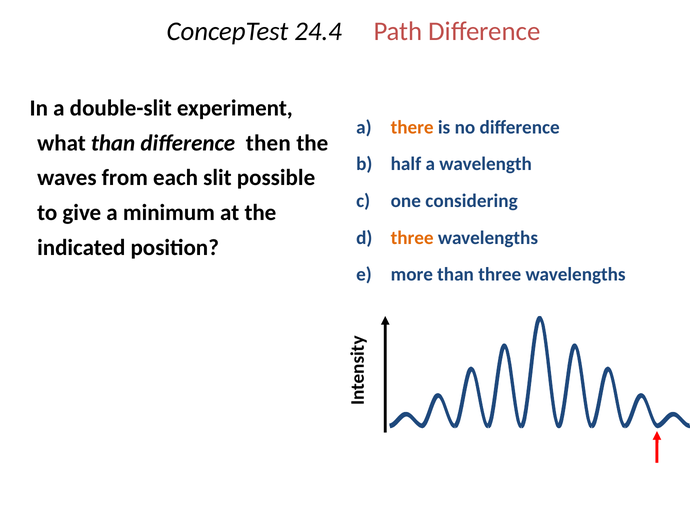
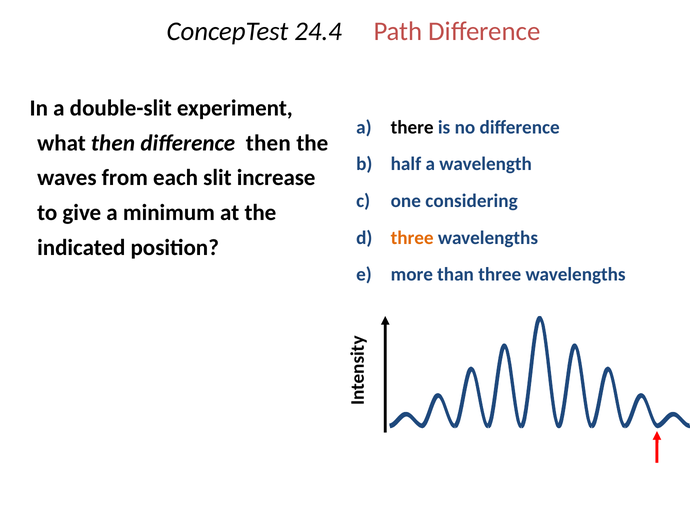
there colour: orange -> black
what than: than -> then
possible: possible -> increase
